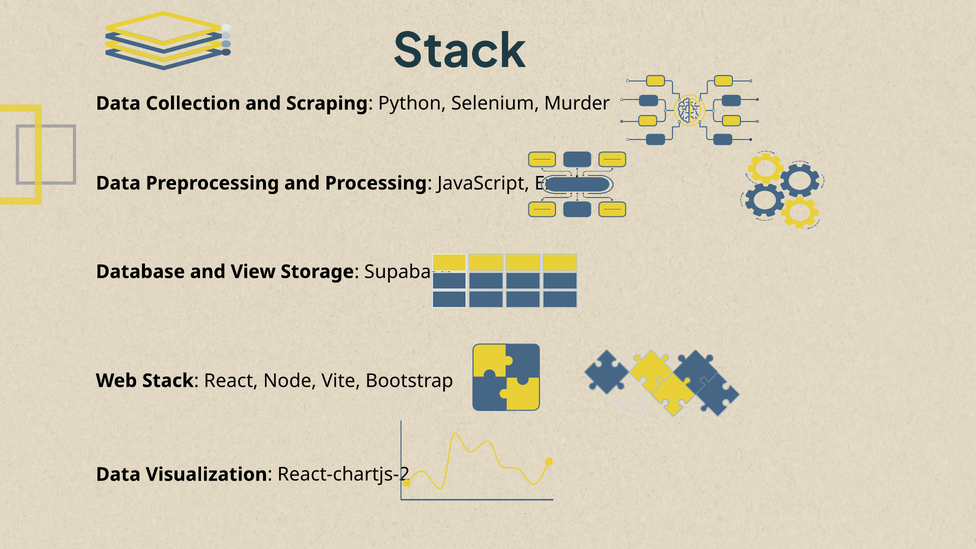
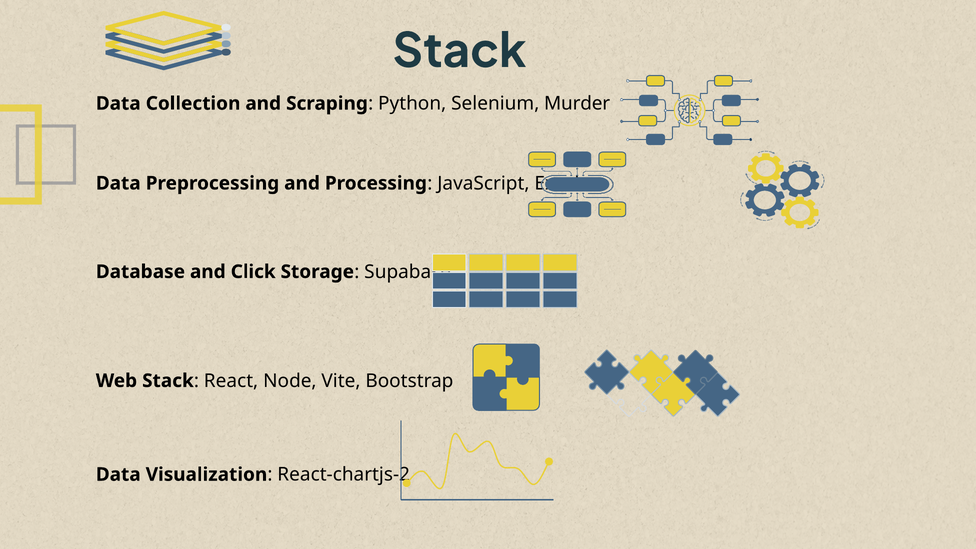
View: View -> Click
